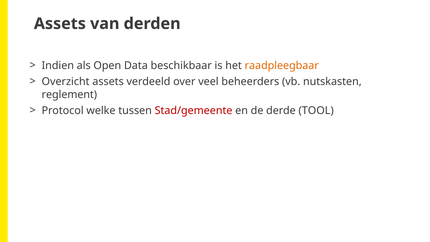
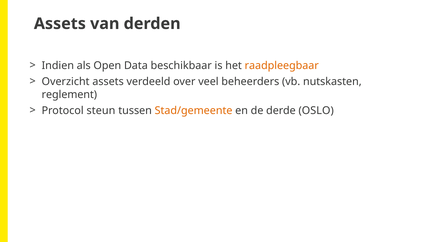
welke: welke -> steun
Stad/gemeente colour: red -> orange
TOOL: TOOL -> OSLO
